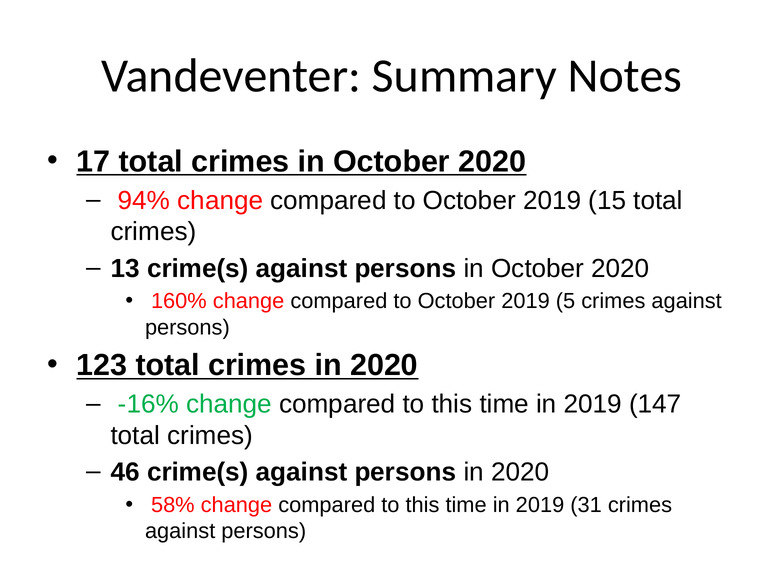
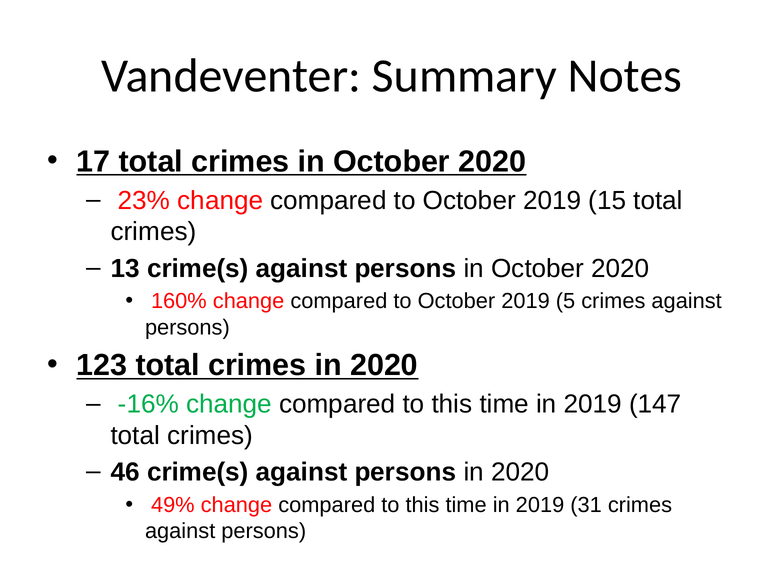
94%: 94% -> 23%
58%: 58% -> 49%
